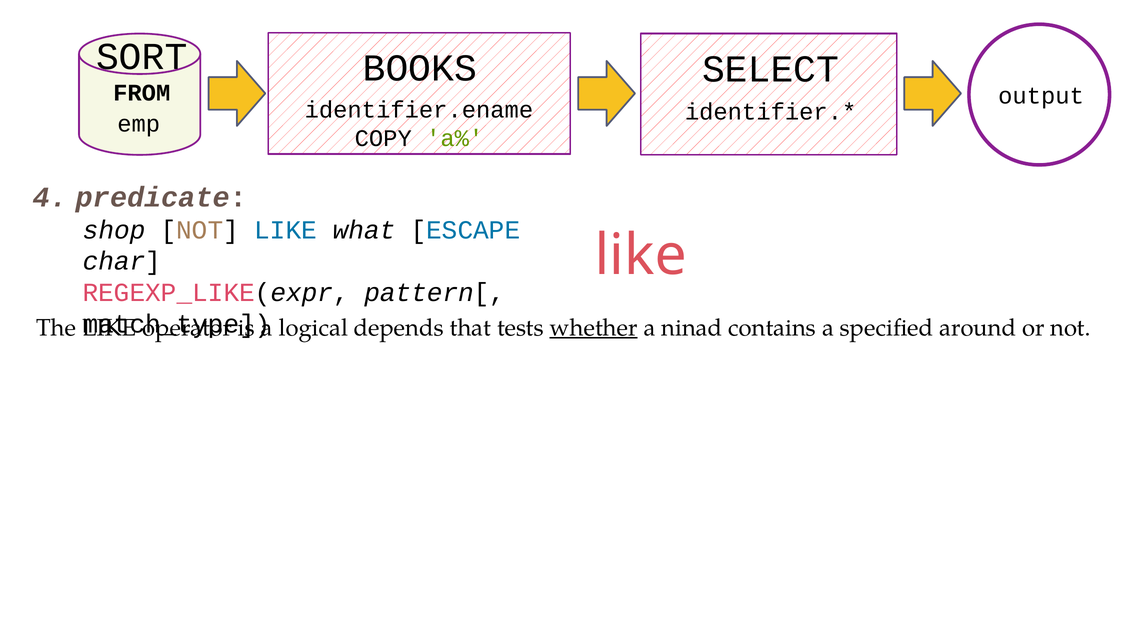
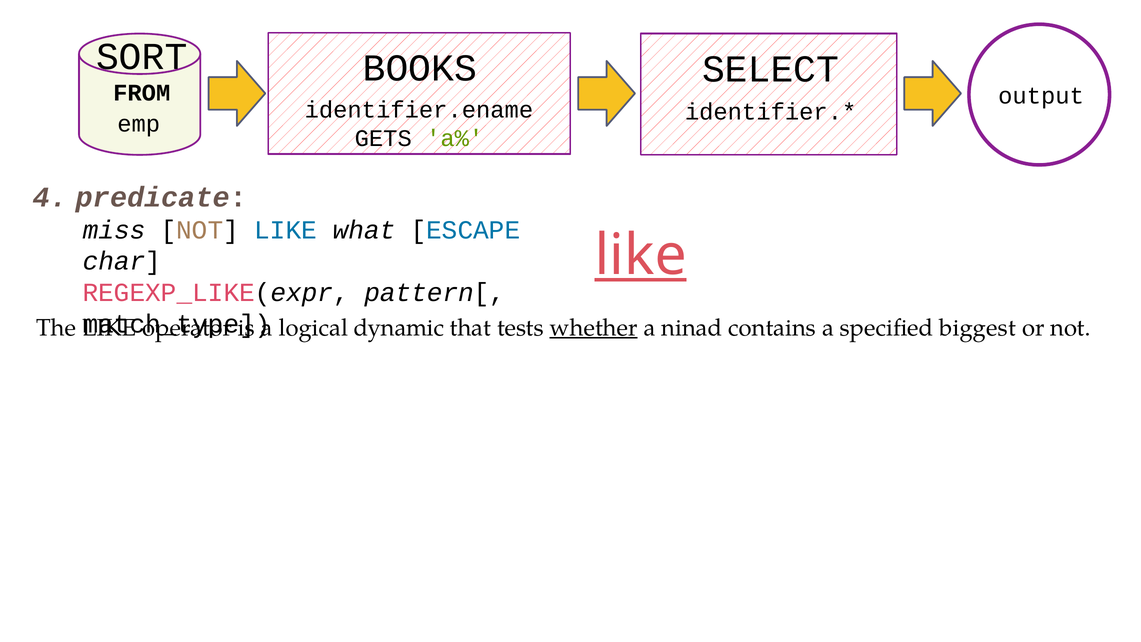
COPY: COPY -> GETS
shop: shop -> miss
like at (641, 255) underline: none -> present
depends: depends -> dynamic
around: around -> biggest
